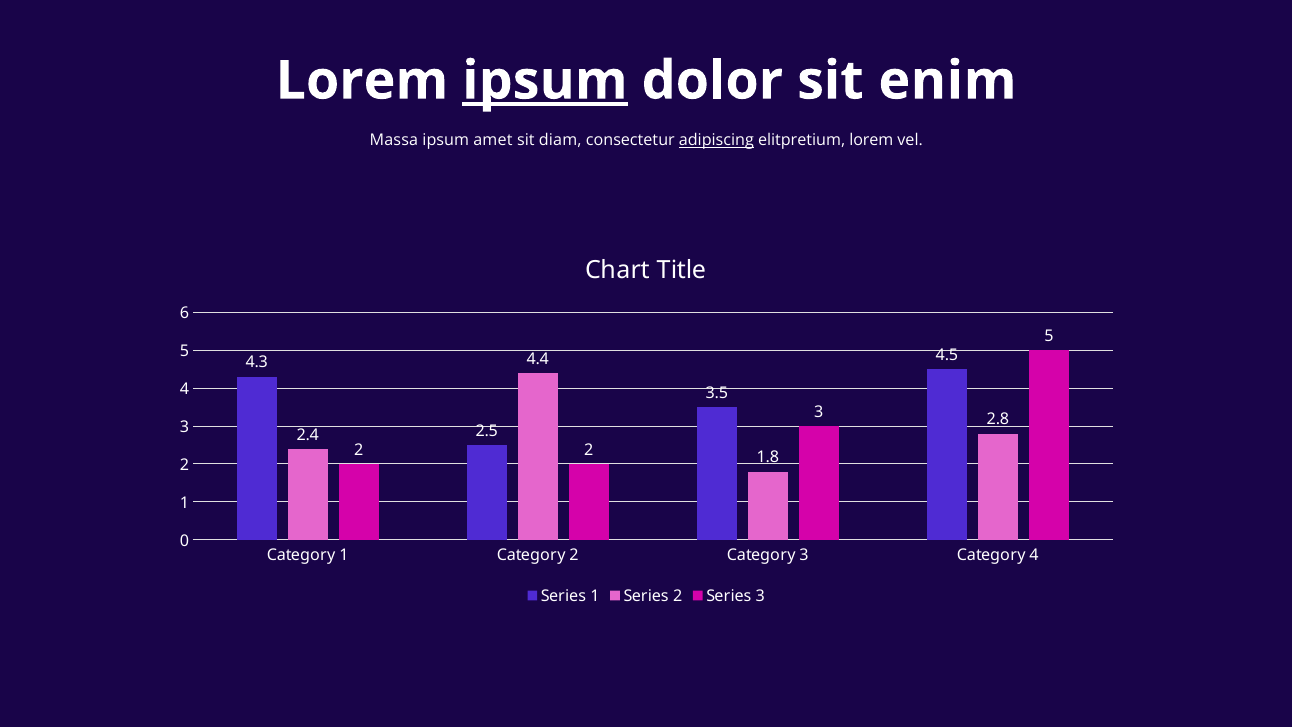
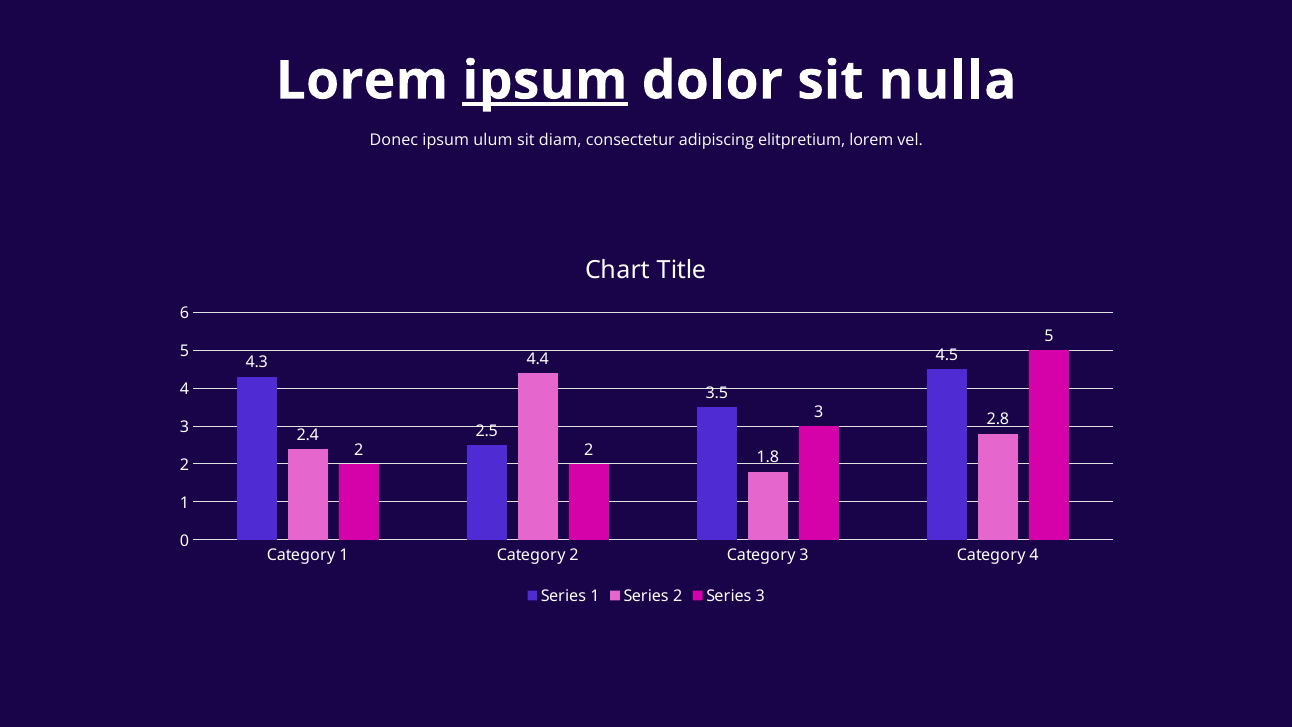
enim: enim -> nulla
Massa: Massa -> Donec
amet: amet -> ulum
adipiscing underline: present -> none
